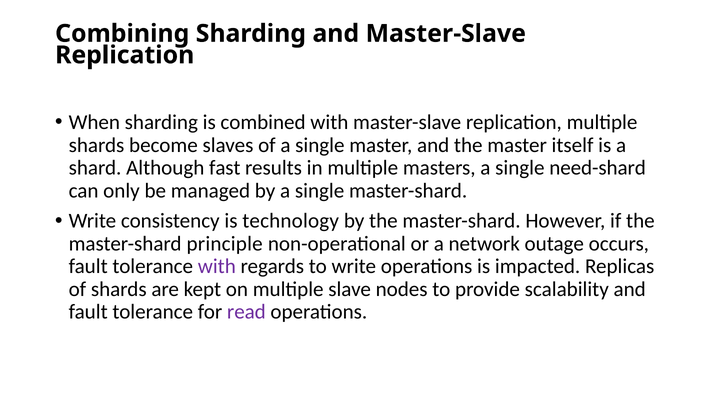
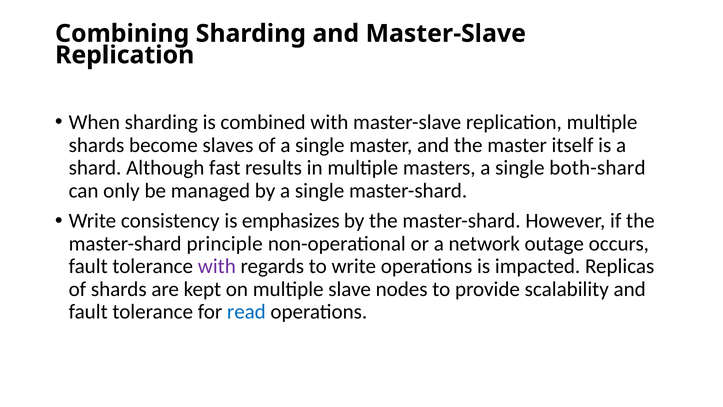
need-shard: need-shard -> both-shard
technology: technology -> emphasizes
read colour: purple -> blue
